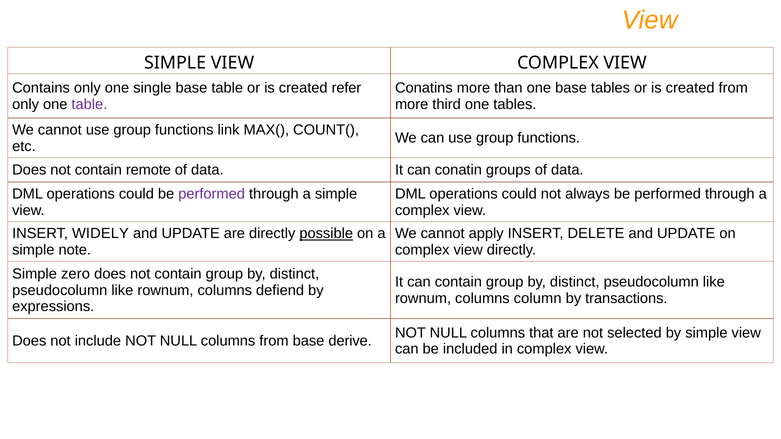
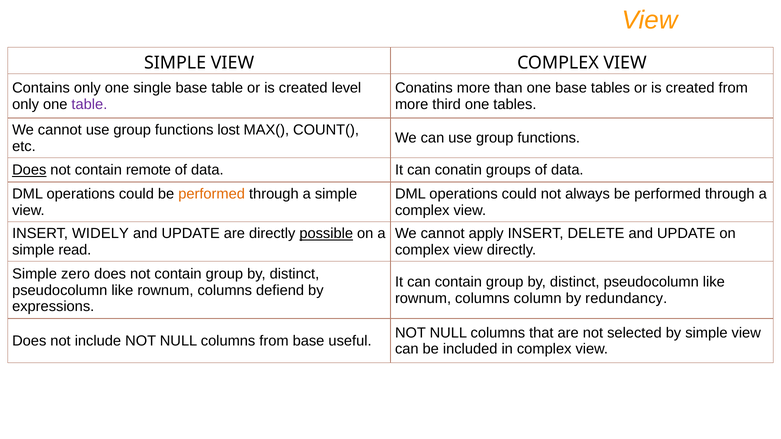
refer: refer -> level
link: link -> lost
Does at (29, 170) underline: none -> present
performed at (212, 194) colour: purple -> orange
note: note -> read
transactions: transactions -> redundancy
derive: derive -> useful
